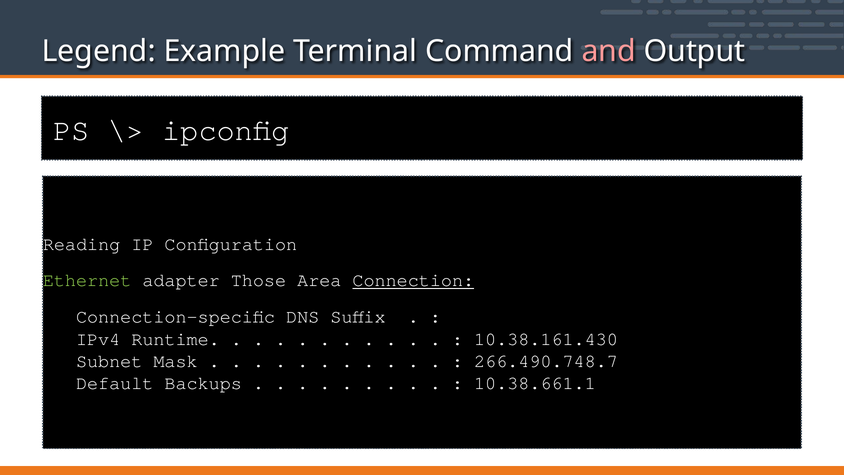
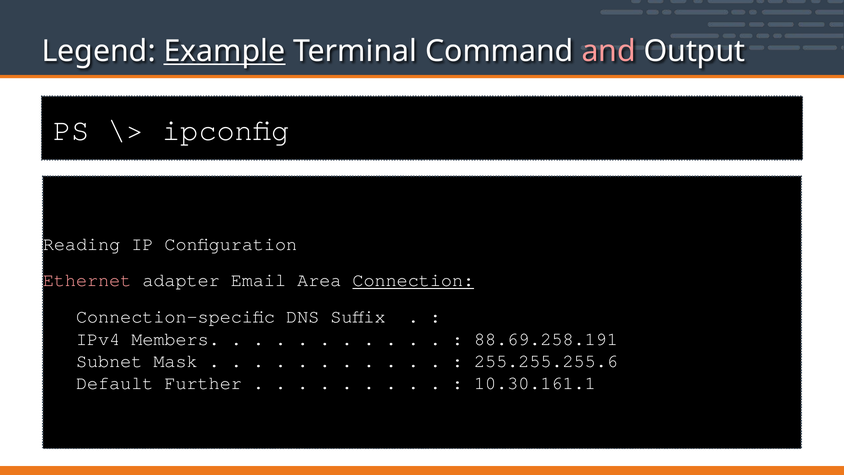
Example underline: none -> present
Ethernet colour: light green -> pink
Those: Those -> Email
Runtime: Runtime -> Members
10.38.161.430: 10.38.161.430 -> 88.69.258.191
266.490.748.7: 266.490.748.7 -> 255.255.255.6
Backups: Backups -> Further
10.38.661.1: 10.38.661.1 -> 10.30.161.1
